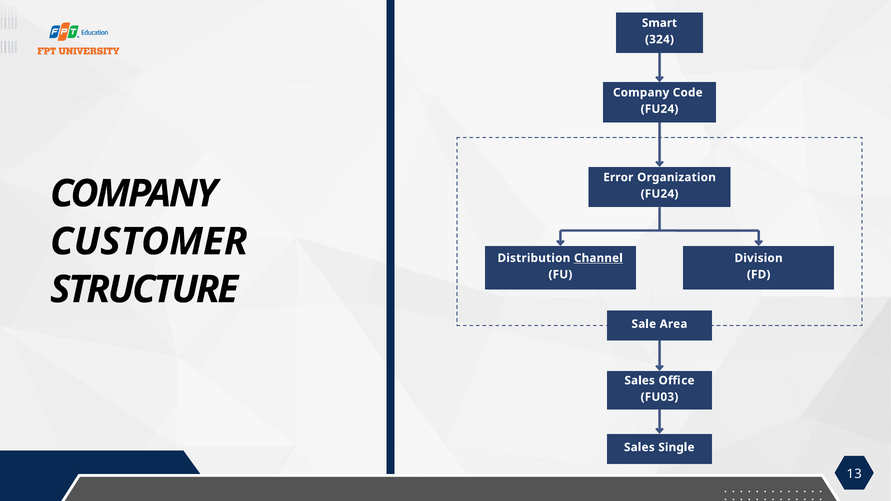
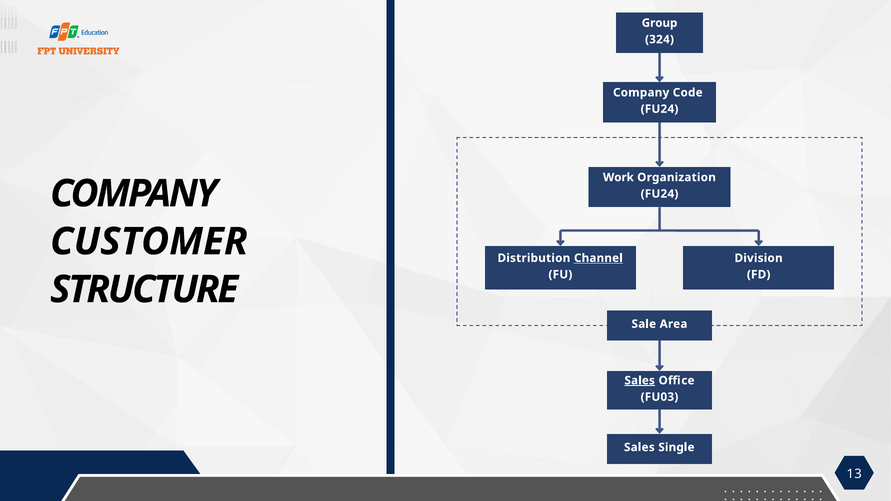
Smart: Smart -> Group
Error: Error -> Work
Sales at (640, 381) underline: none -> present
